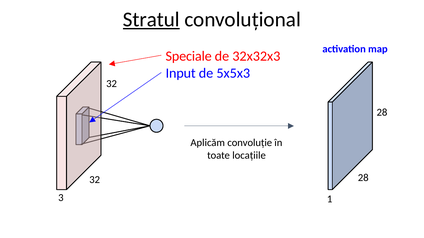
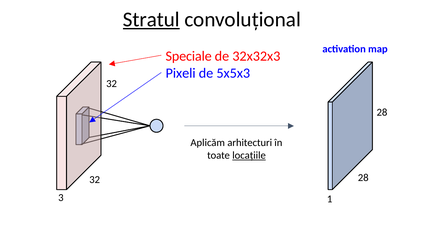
Input: Input -> Pixeli
convoluție: convoluție -> arhitecturi
locațiile underline: none -> present
